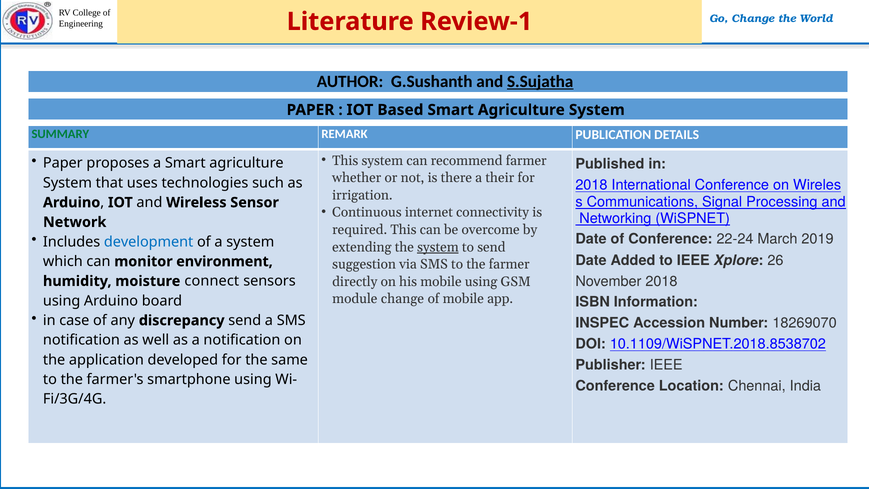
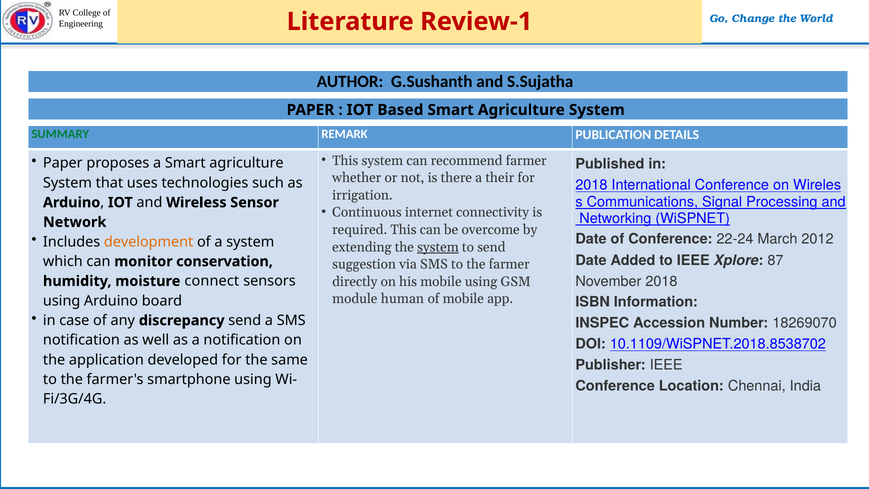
S.Sujatha underline: present -> none
2019: 2019 -> 2012
development colour: blue -> orange
26: 26 -> 87
environment: environment -> conservation
module change: change -> human
